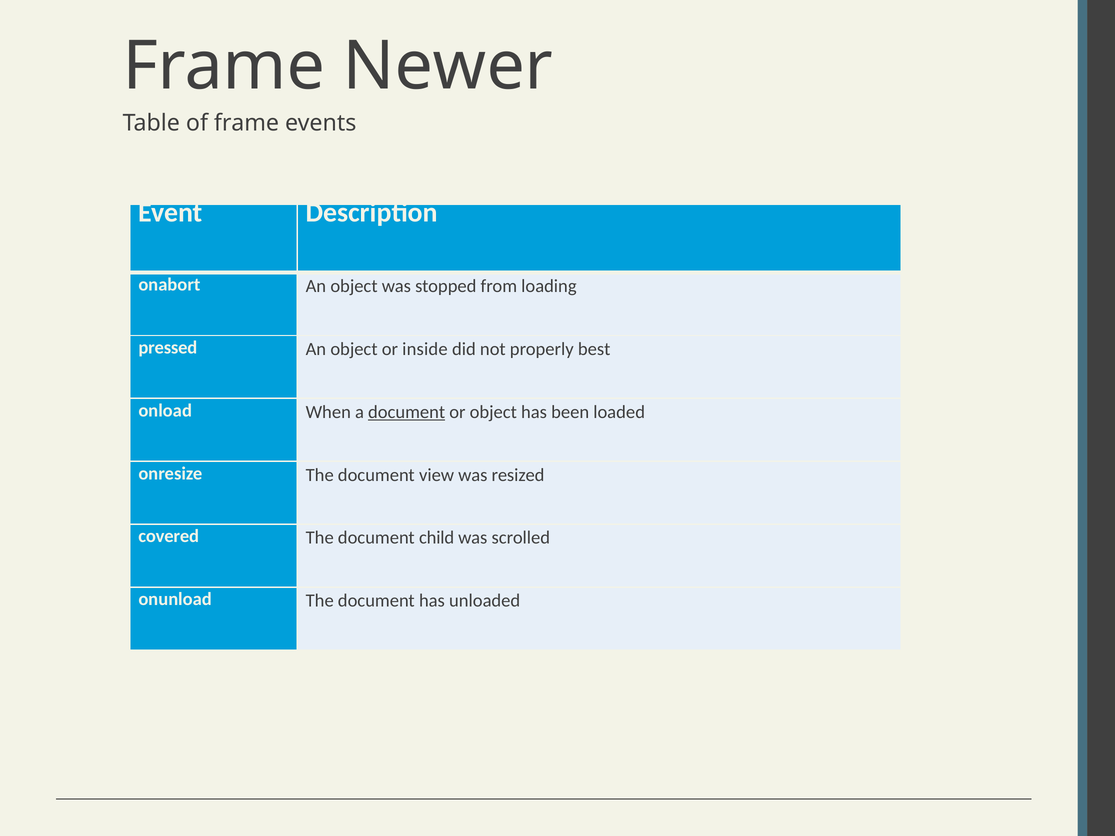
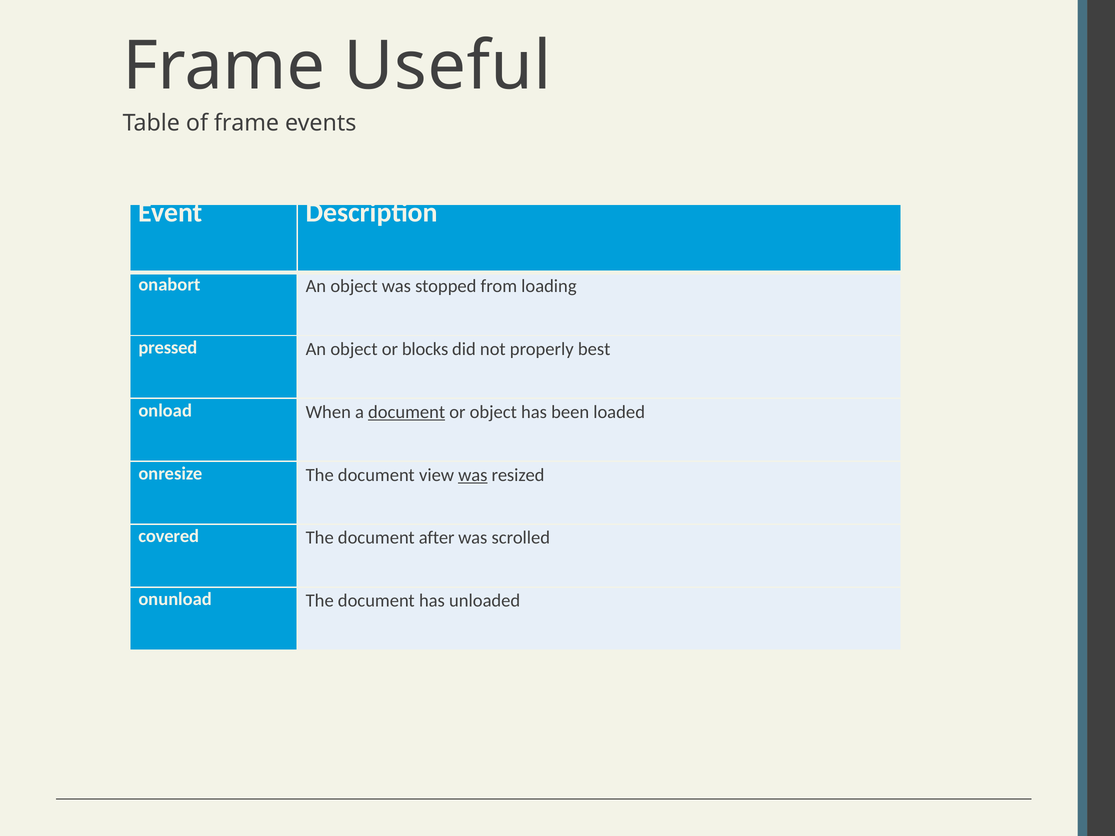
Newer: Newer -> Useful
inside: inside -> blocks
was at (473, 475) underline: none -> present
child: child -> after
